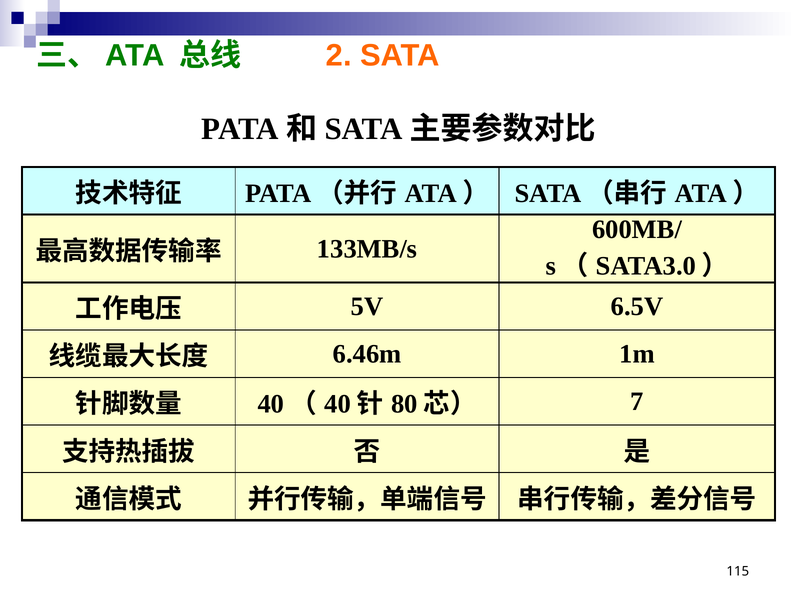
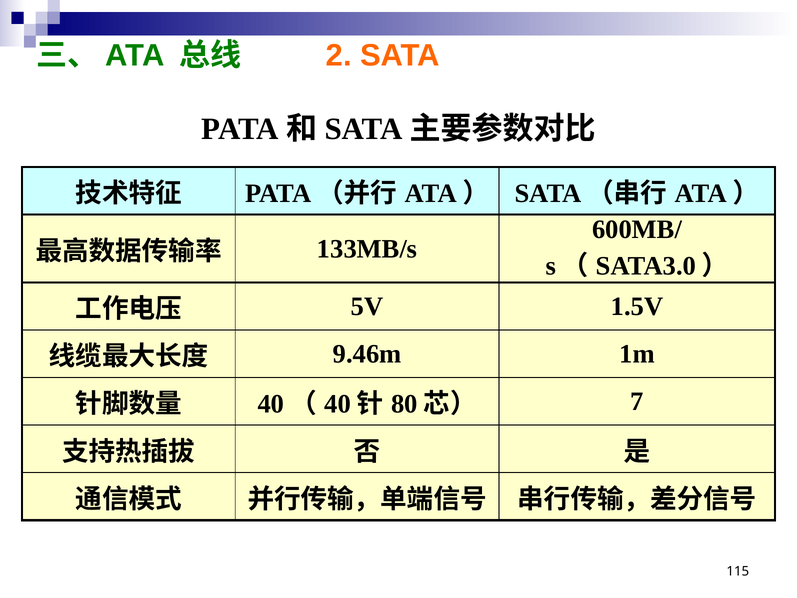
6.5V: 6.5V -> 1.5V
6.46m: 6.46m -> 9.46m
